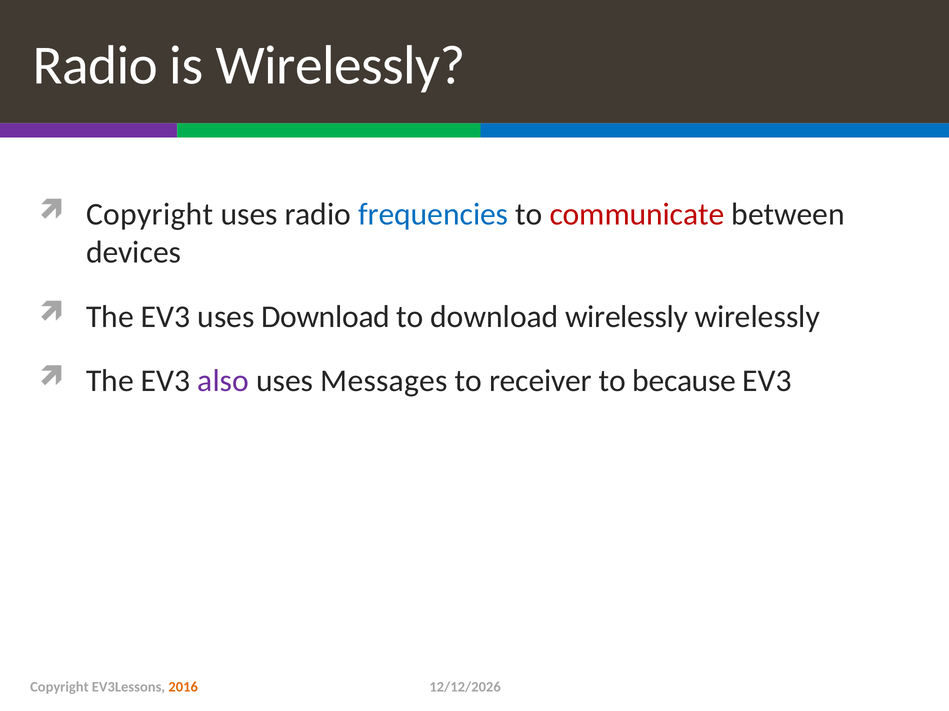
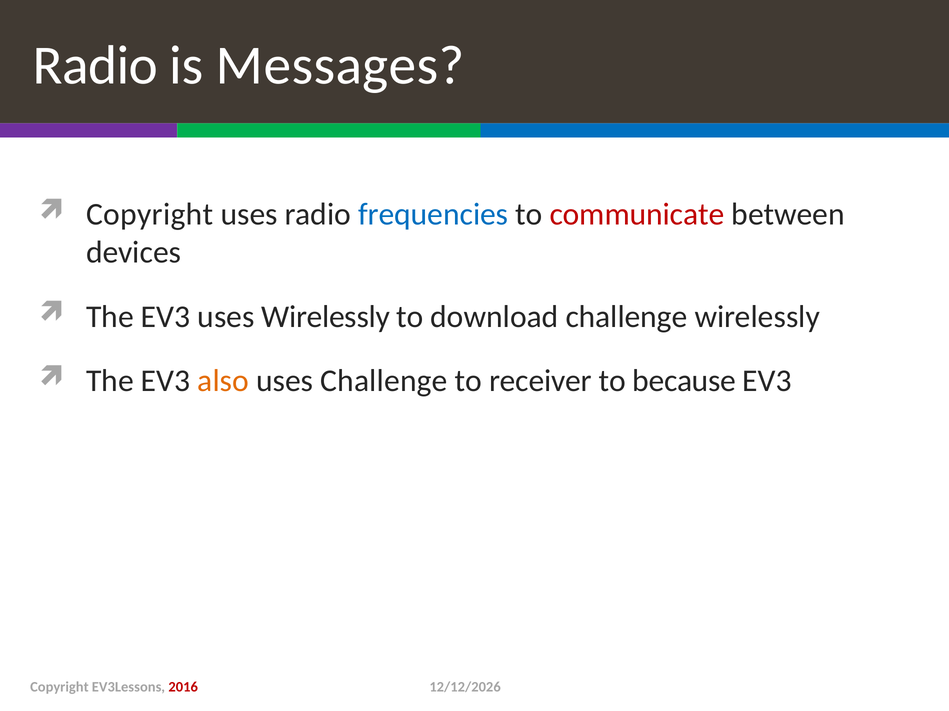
is Wirelessly: Wirelessly -> Messages
uses Download: Download -> Wirelessly
download wirelessly: wirelessly -> challenge
also colour: purple -> orange
uses Messages: Messages -> Challenge
2016 colour: orange -> red
